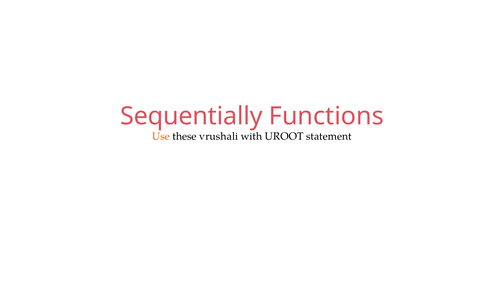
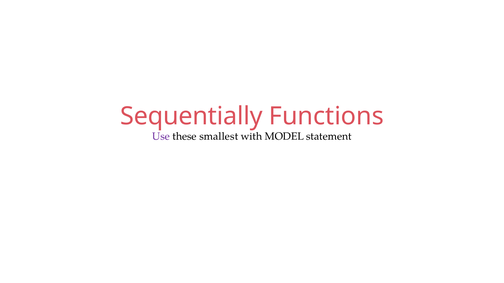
Use colour: orange -> purple
vrushali: vrushali -> smallest
UROOT: UROOT -> MODEL
